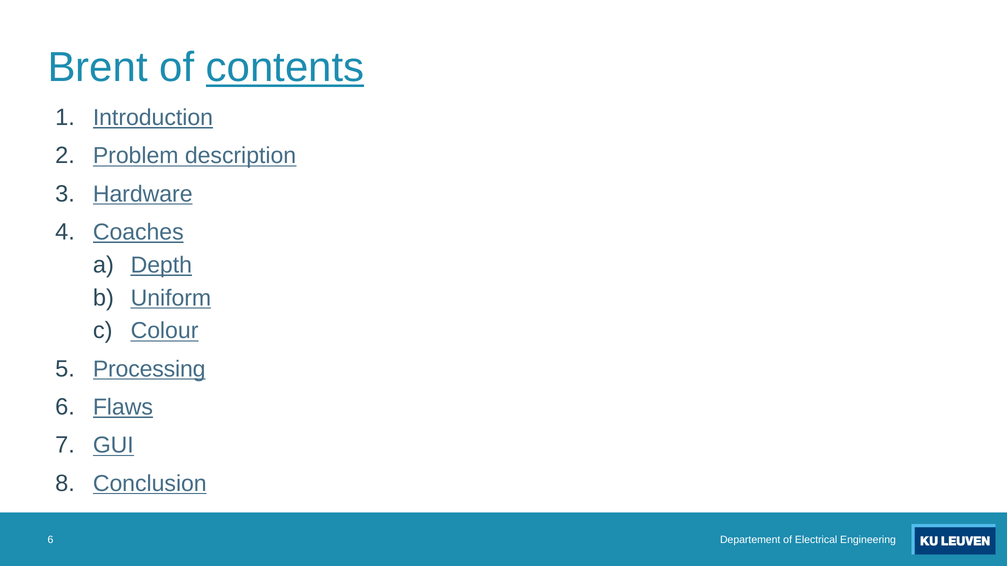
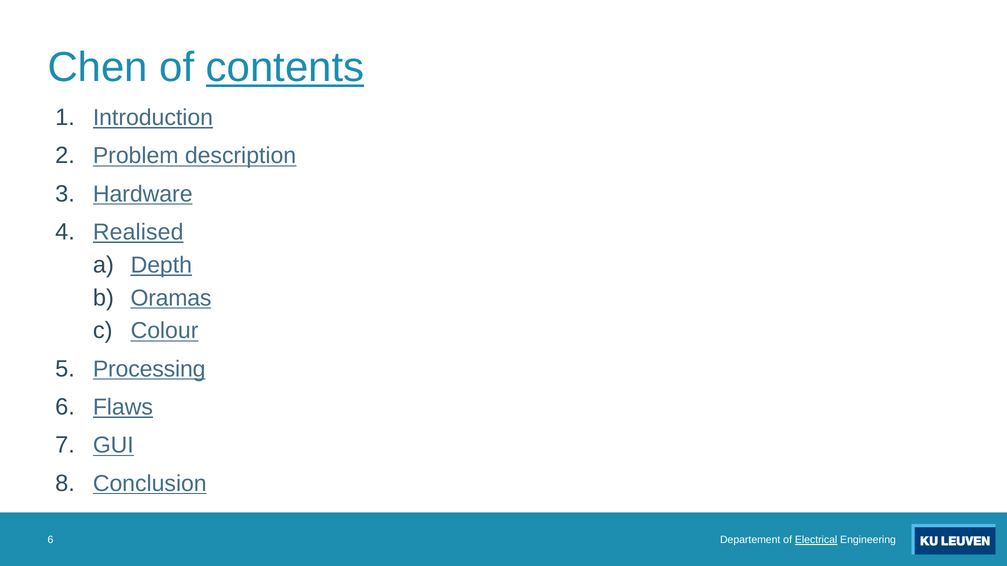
Brent: Brent -> Chen
Coaches: Coaches -> Realised
Uniform: Uniform -> Oramas
Electrical underline: none -> present
